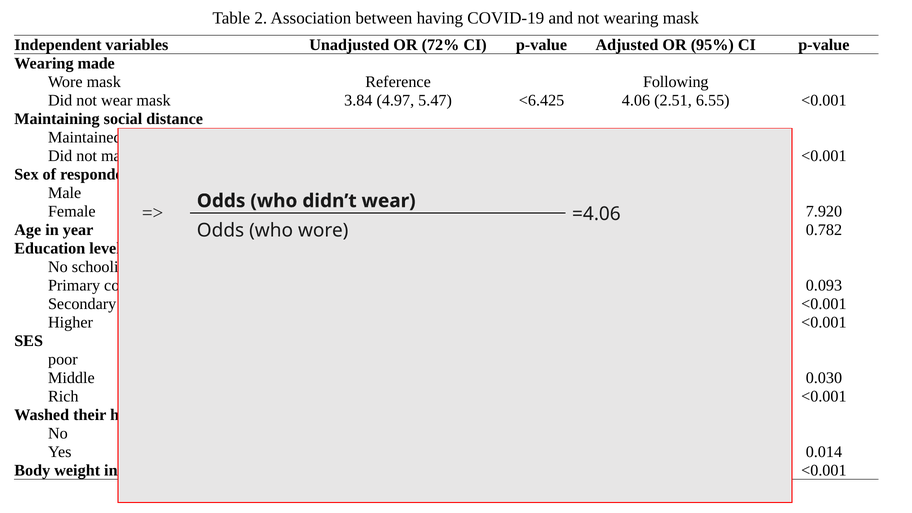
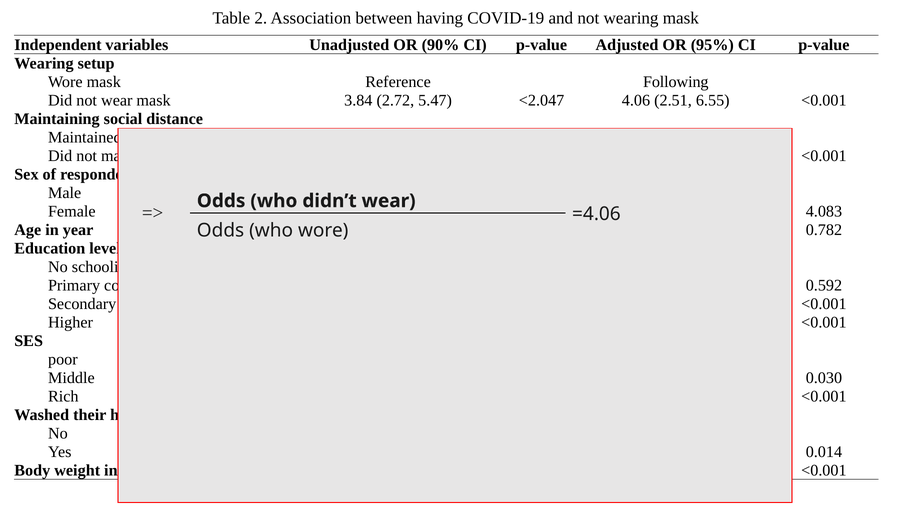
72%: 72% -> 90%
made: made -> setup
4.97: 4.97 -> 2.72
<6.425: <6.425 -> <2.047
7.920: 7.920 -> 4.083
0.093: 0.093 -> 0.592
